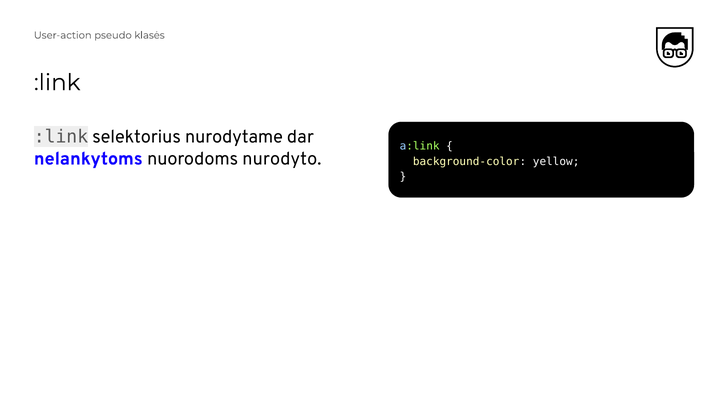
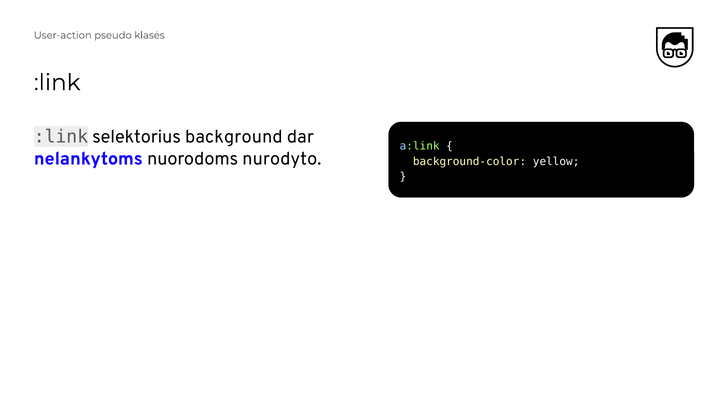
nurodytame: nurodytame -> background
